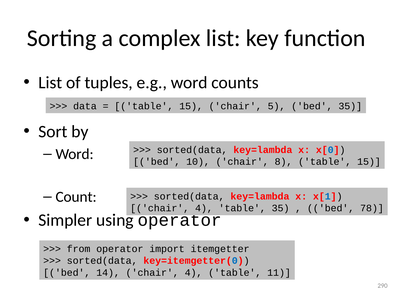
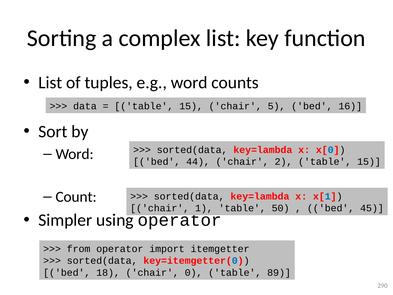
bed 35: 35 -> 16
10: 10 -> 44
8: 8 -> 2
4 at (204, 208): 4 -> 1
table 35: 35 -> 50
78: 78 -> 45
14: 14 -> 18
4 at (194, 272): 4 -> 0
11: 11 -> 89
